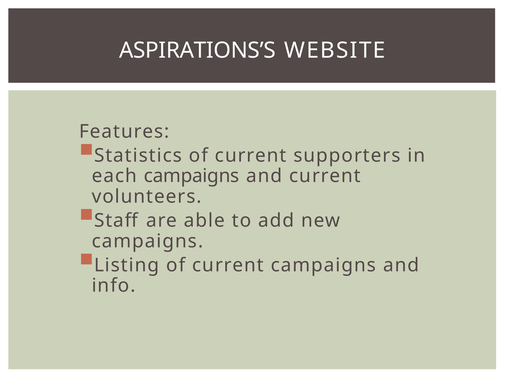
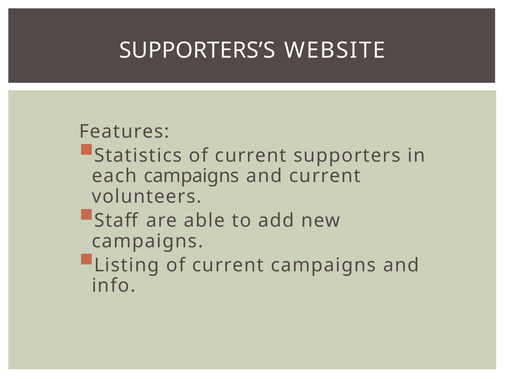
ASPIRATIONS’S: ASPIRATIONS’S -> SUPPORTERS’S
